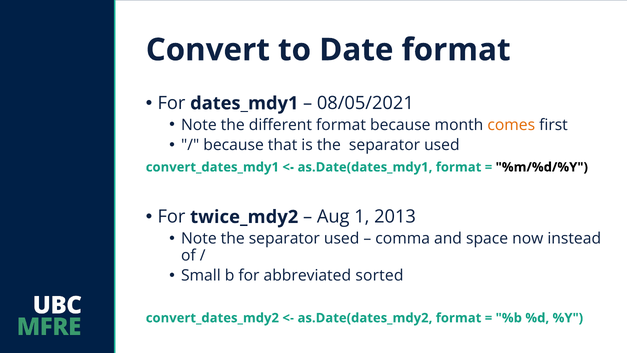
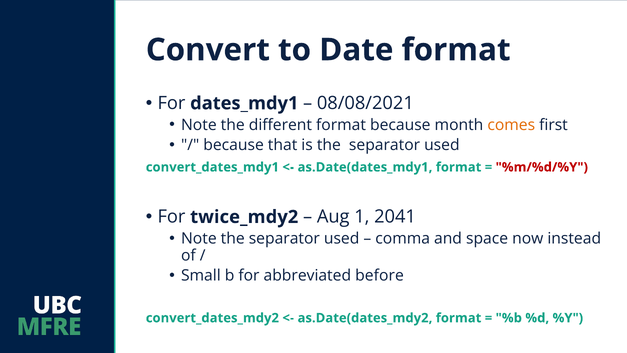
08/05/2021: 08/05/2021 -> 08/08/2021
%m/%d/%Y colour: black -> red
2013: 2013 -> 2041
sorted: sorted -> before
